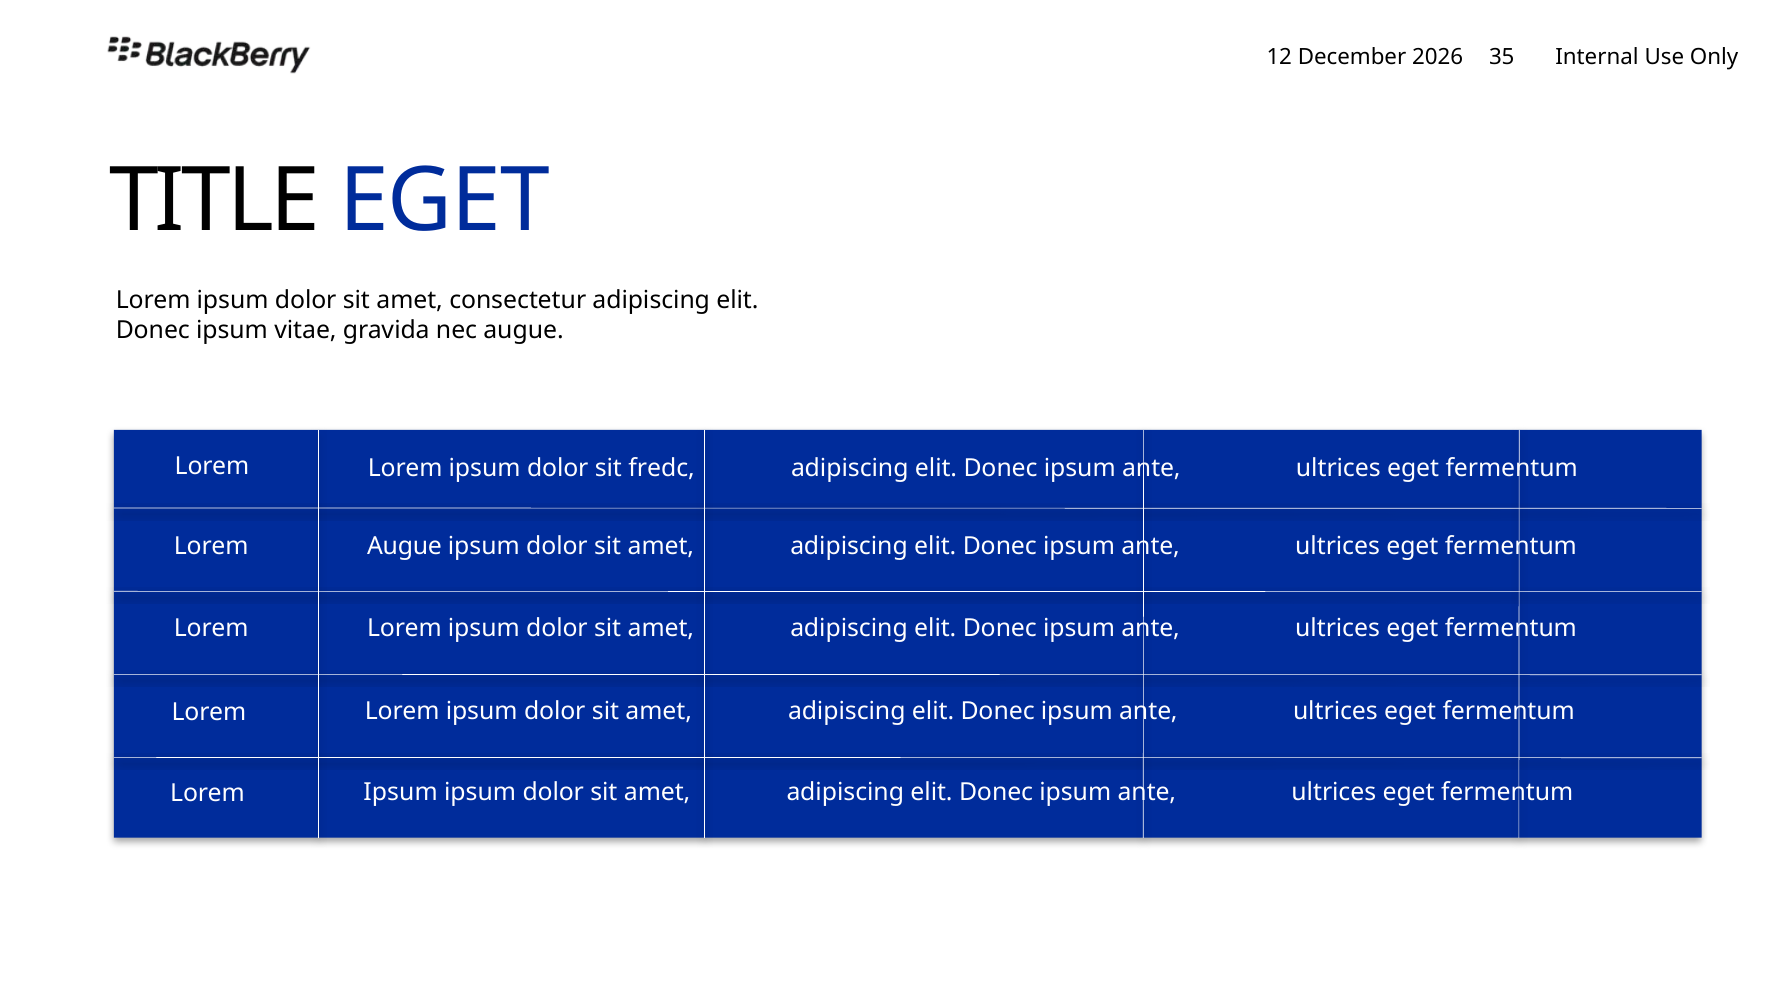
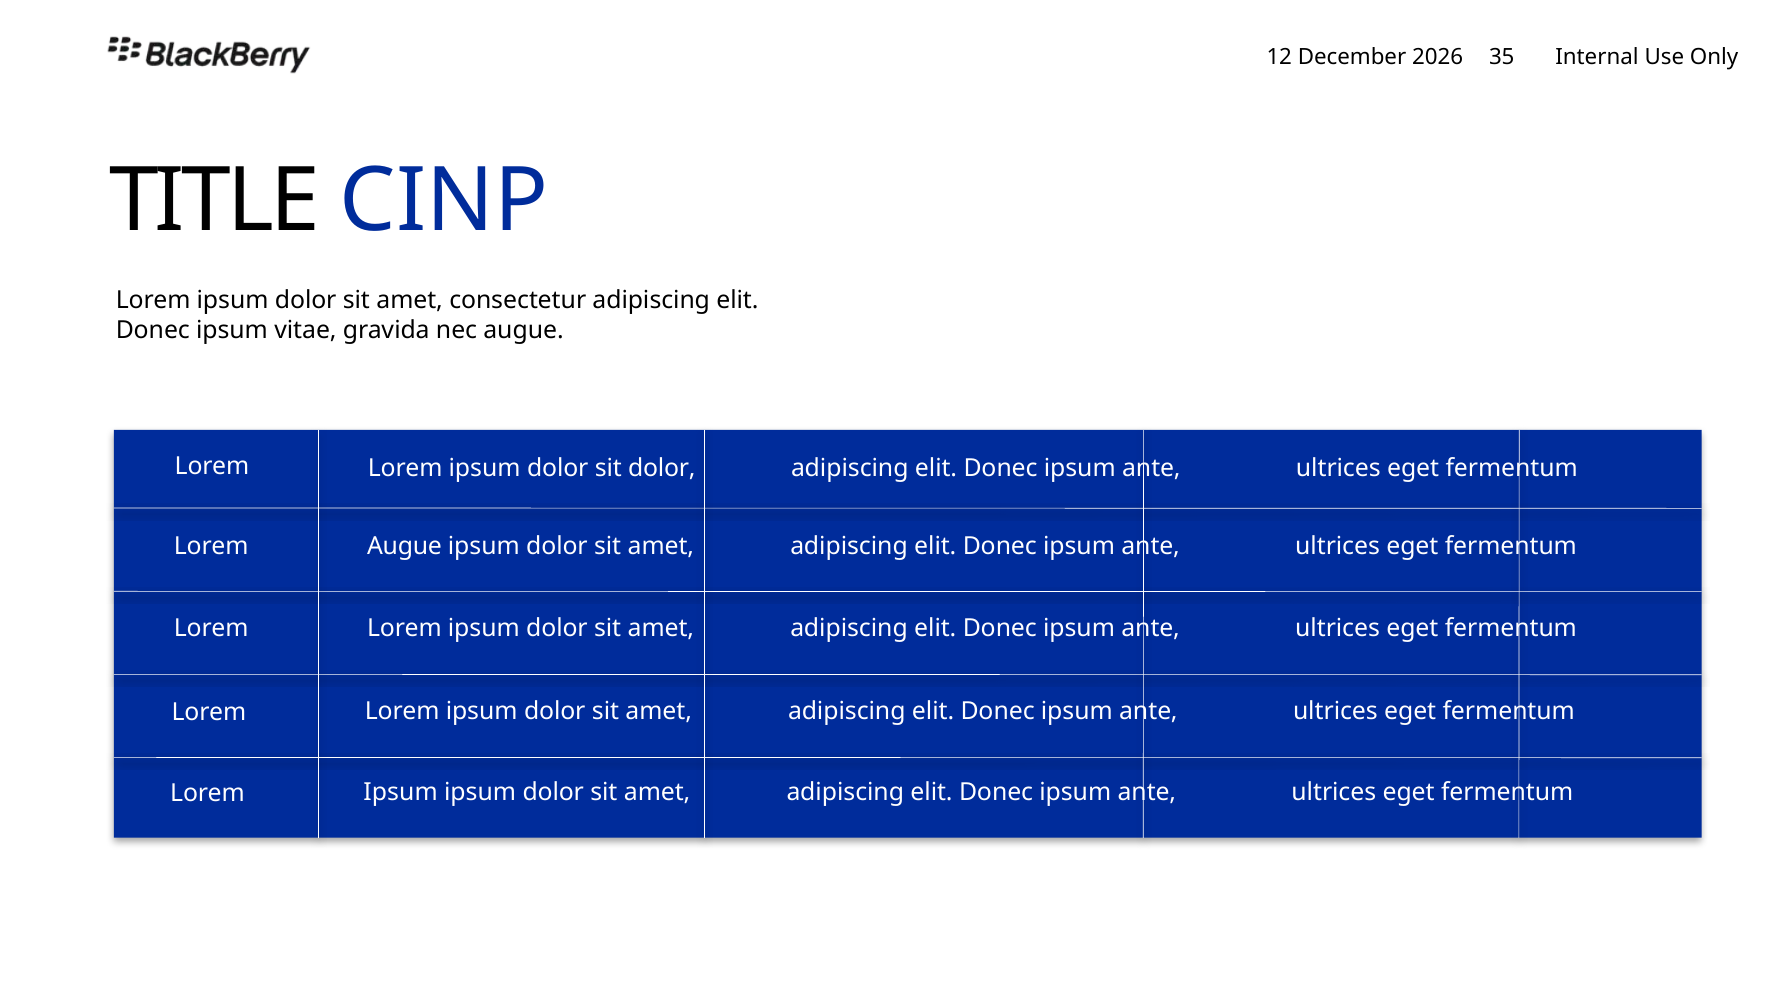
TITLE EGET: EGET -> CINP
sit fredc: fredc -> dolor
